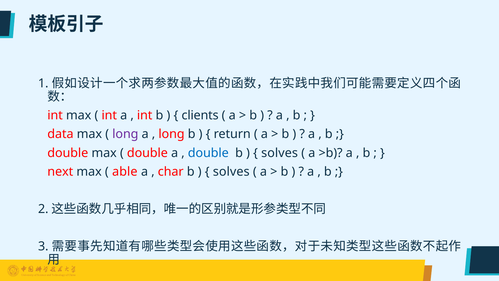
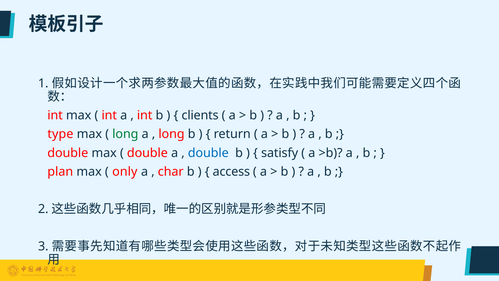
data: data -> type
long at (125, 134) colour: purple -> green
solves at (280, 153): solves -> satisfy
next: next -> plan
able: able -> only
solves at (231, 171): solves -> access
